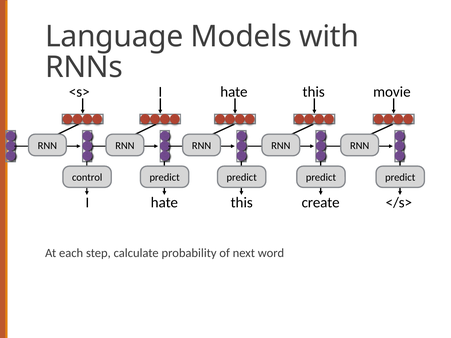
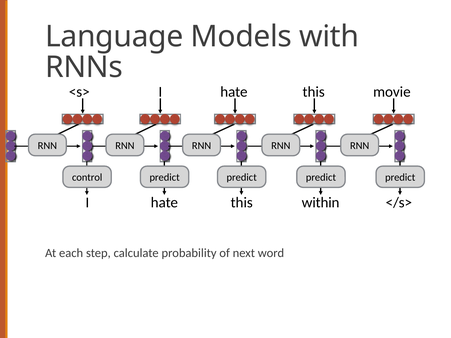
create: create -> within
